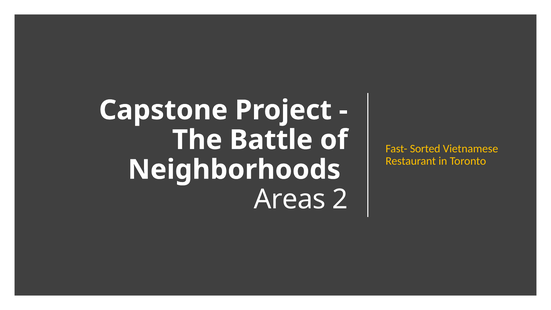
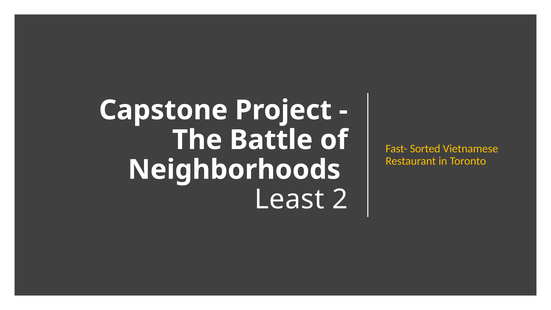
Areas: Areas -> Least
